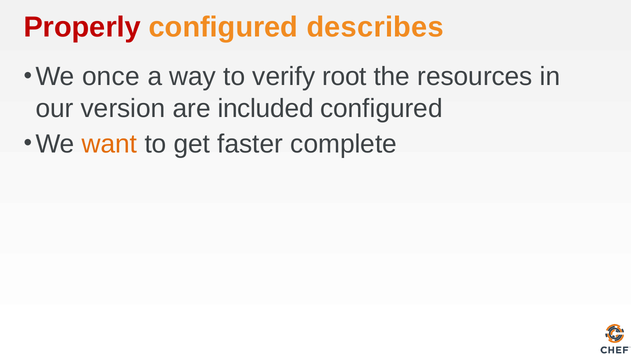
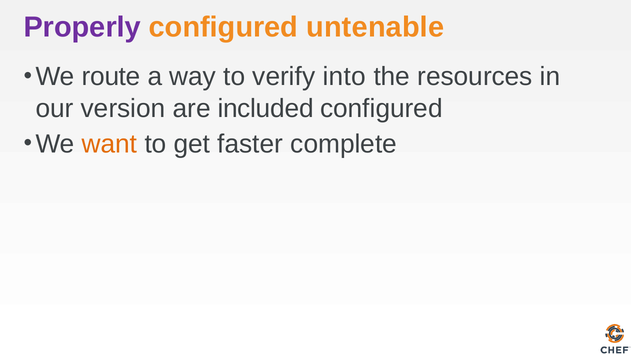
Properly colour: red -> purple
describes: describes -> untenable
once: once -> route
root: root -> into
